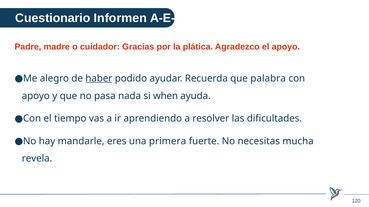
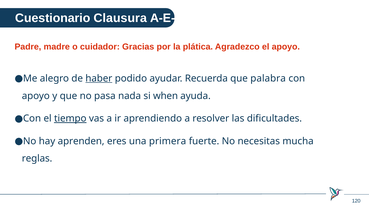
Informen: Informen -> Clausura
tiempo underline: none -> present
mandarle: mandarle -> aprenden
revela: revela -> reglas
